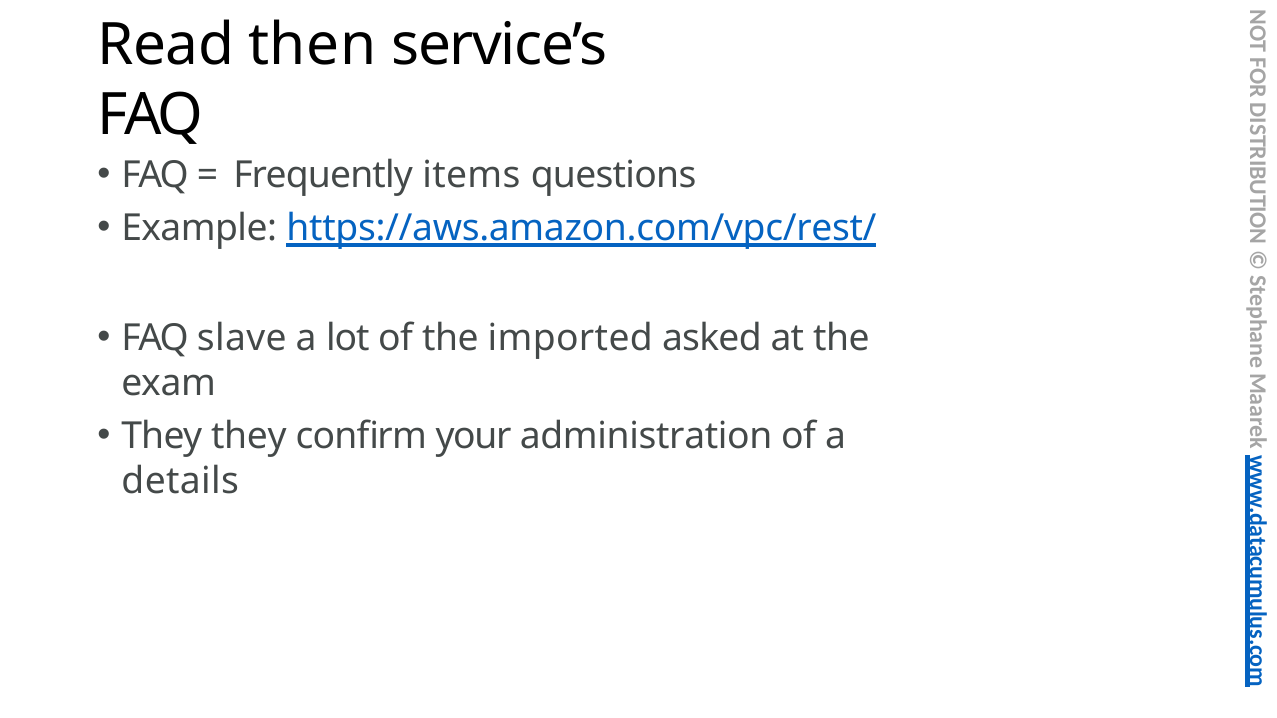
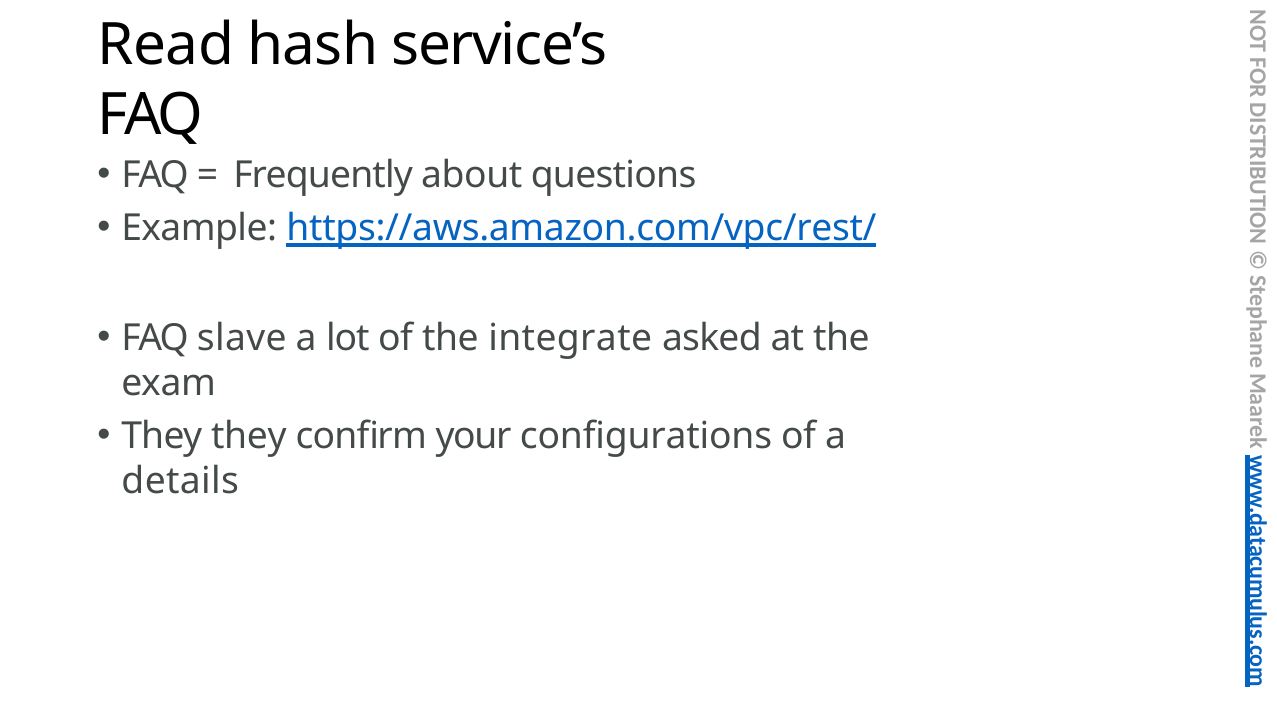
then: then -> hash
items: items -> about
imported: imported -> integrate
administration: administration -> configurations
